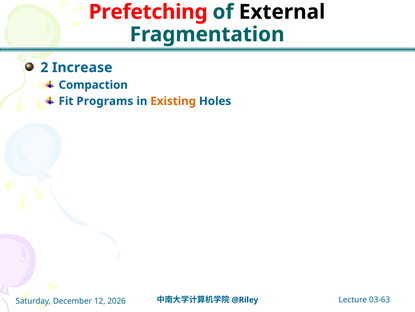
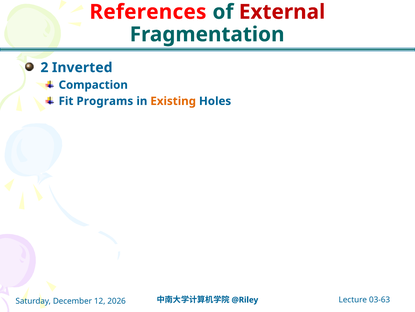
Prefetching: Prefetching -> References
External colour: black -> red
Increase: Increase -> Inverted
